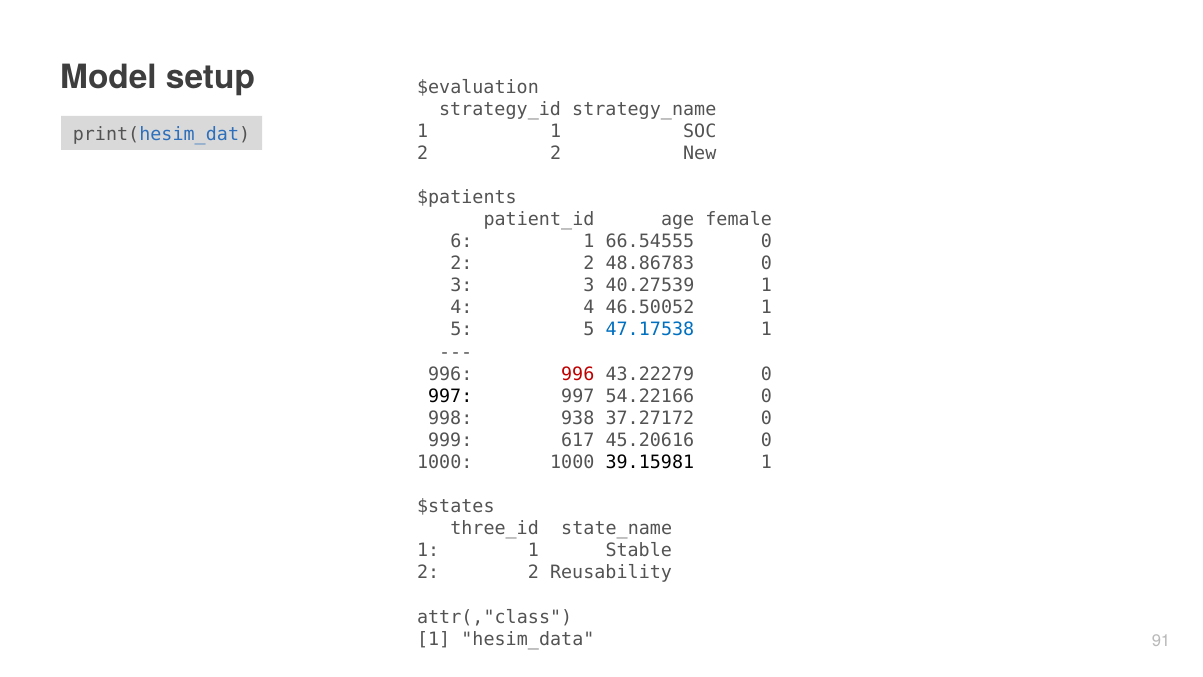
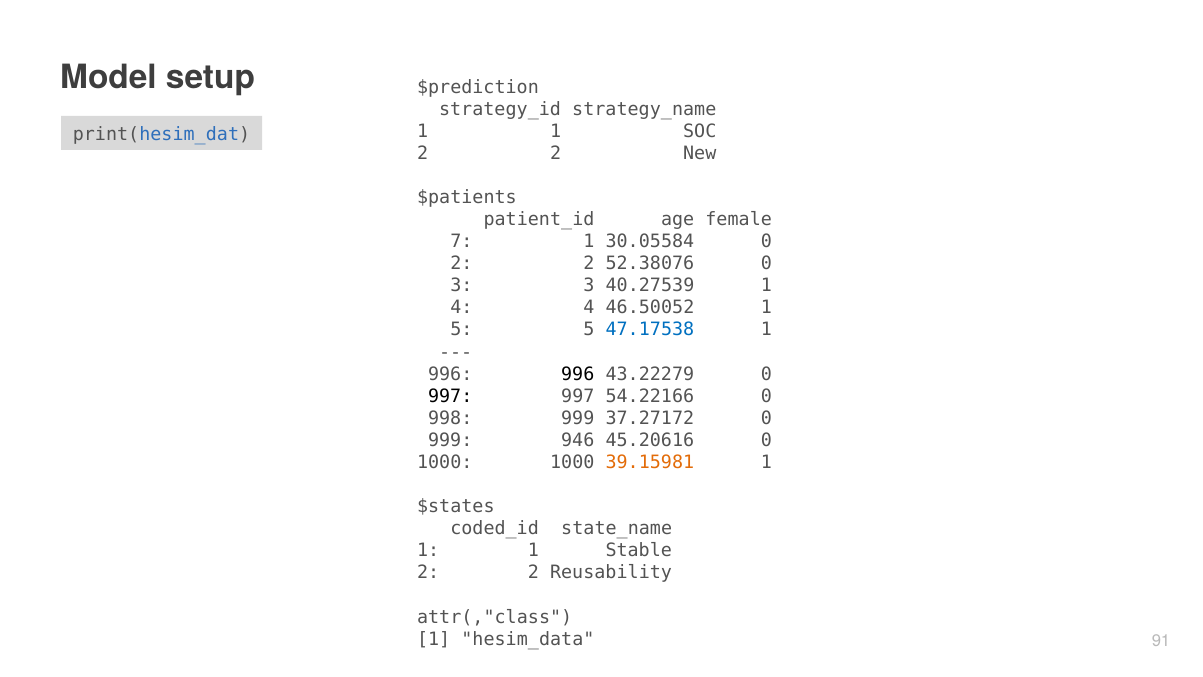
$evaluation: $evaluation -> $prediction
6: 6 -> 7
66.54555: 66.54555 -> 30.05584
48.86783: 48.86783 -> 52.38076
996 at (578, 374) colour: red -> black
998 938: 938 -> 999
617: 617 -> 946
39.15981 colour: black -> orange
three_id: three_id -> coded_id
